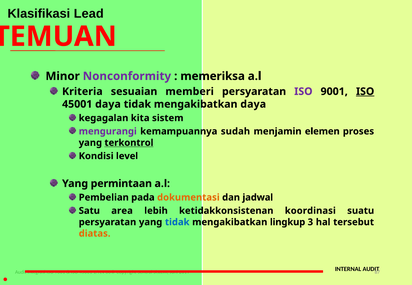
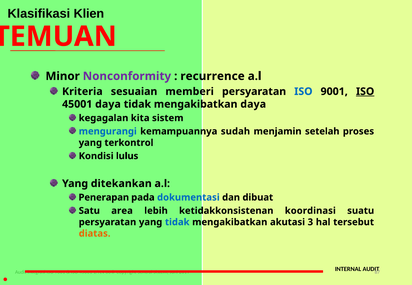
Lead: Lead -> Klien
memeriksa: memeriksa -> recurrence
ISO at (303, 92) colour: purple -> blue
mengurangi colour: purple -> blue
elemen: elemen -> setelah
terkontrol underline: present -> none
level: level -> lulus
permintaan: permintaan -> ditekankan
Pembelian: Pembelian -> Penerapan
dokumentasi colour: orange -> blue
jadwal: jadwal -> dibuat
lingkup: lingkup -> akutasi
